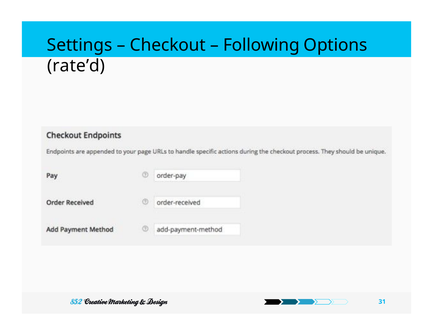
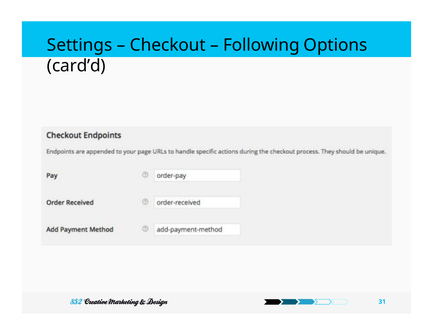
rate’d: rate’d -> card’d
